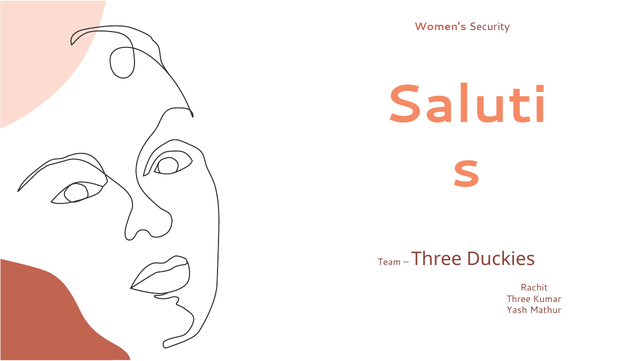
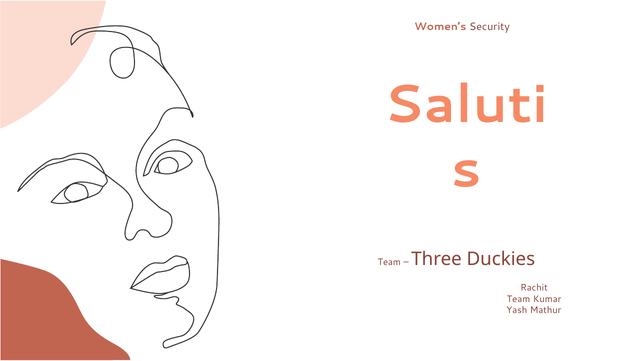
Three at (519, 299): Three -> Team
